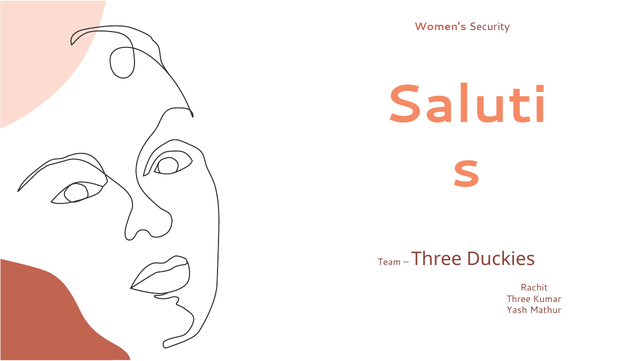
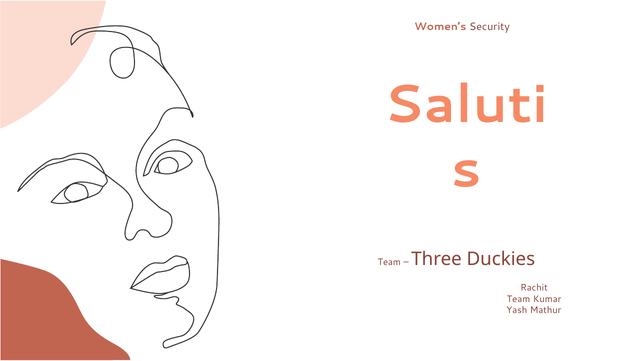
Three at (519, 299): Three -> Team
